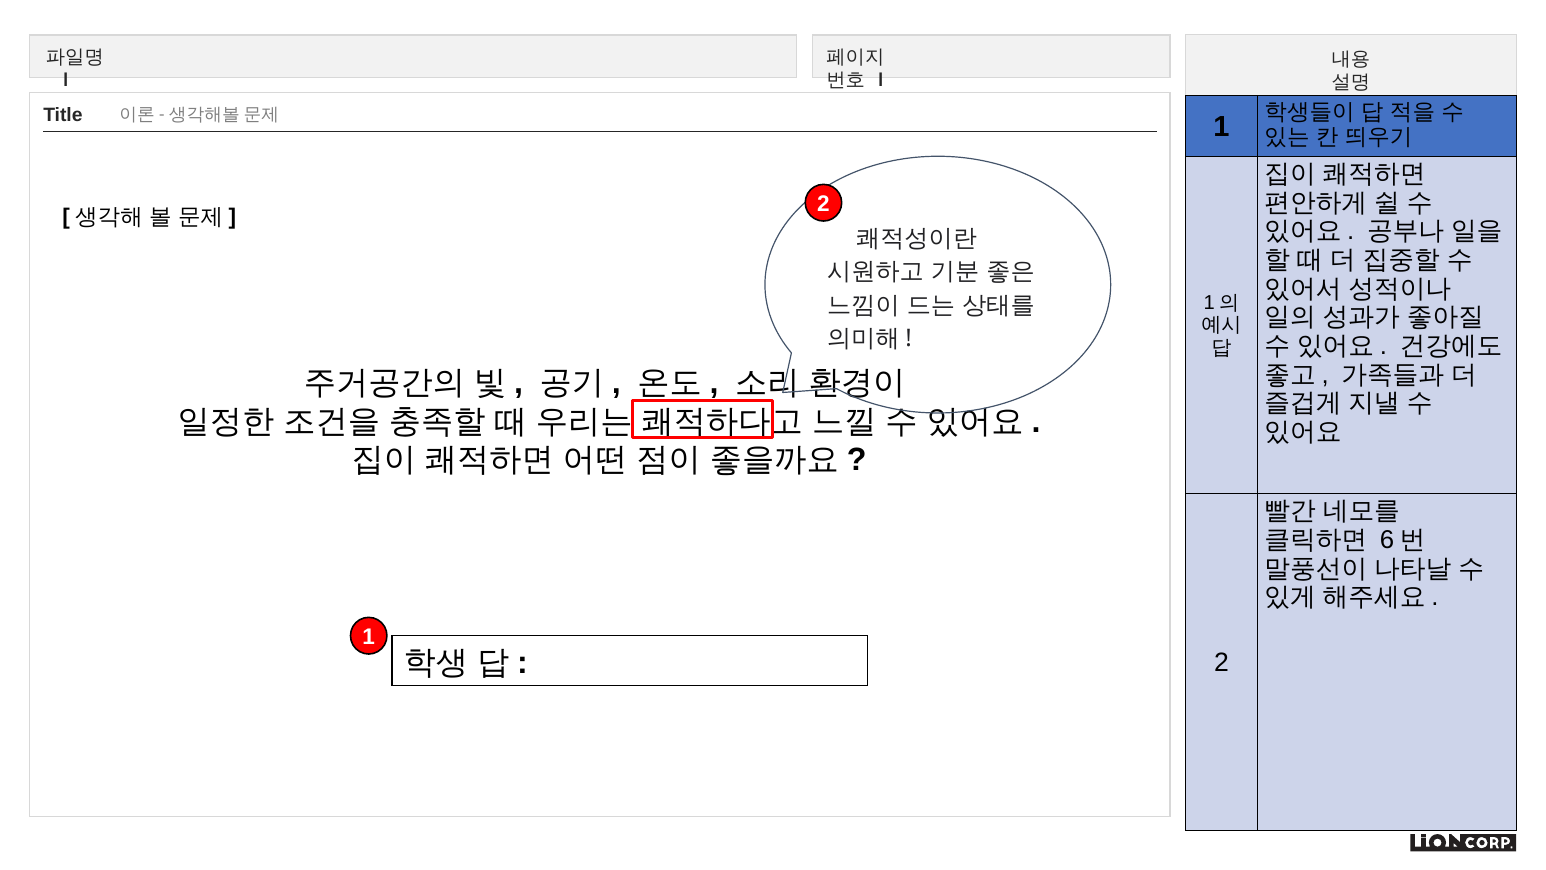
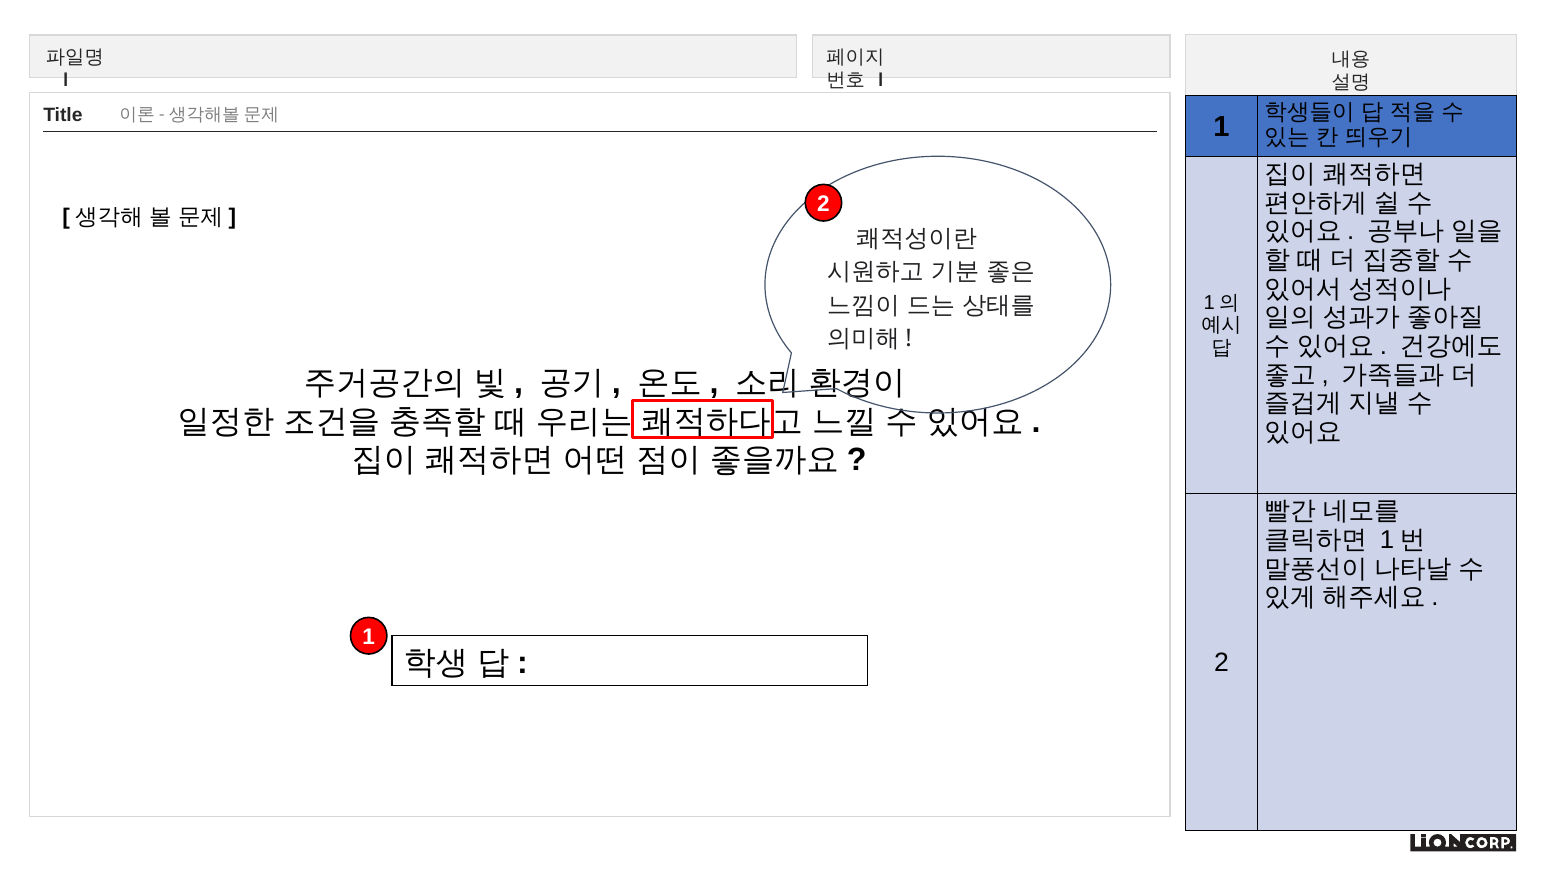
6 at (1387, 540): 6 -> 1
